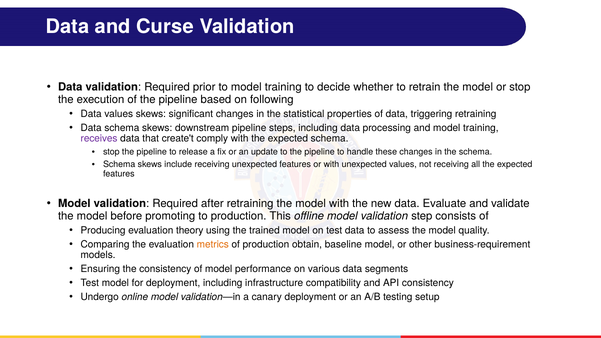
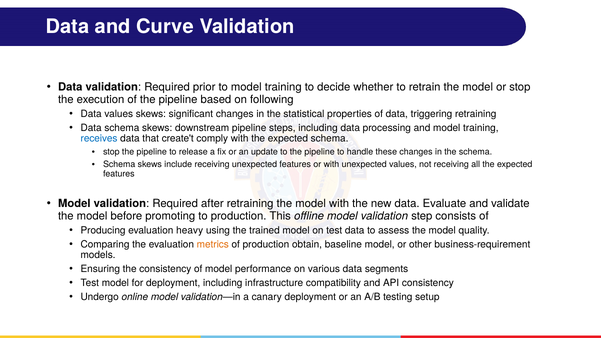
Curse: Curse -> Curve
receives colour: purple -> blue
theory: theory -> heavy
